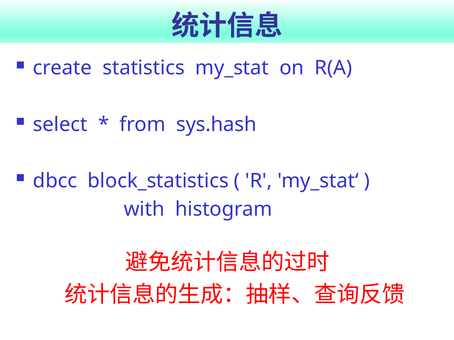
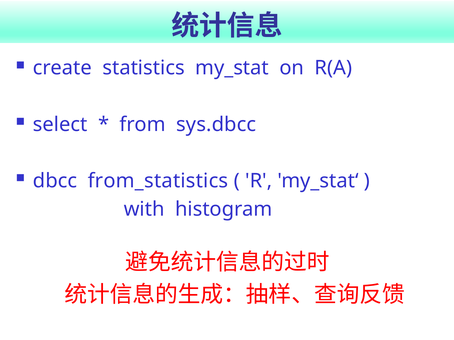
sys.hash: sys.hash -> sys.dbcc
block_statistics: block_statistics -> from_statistics
